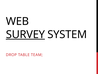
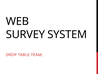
SURVEY underline: present -> none
